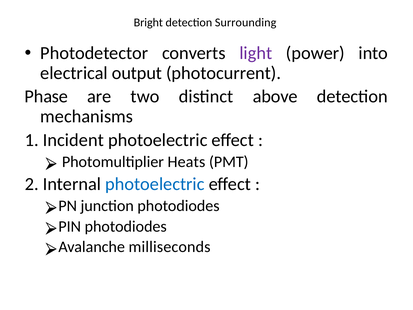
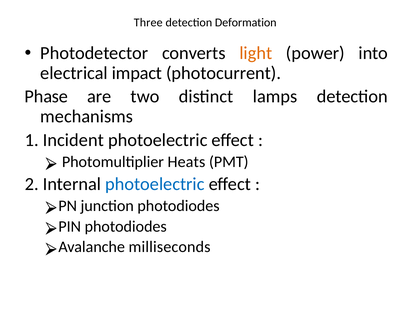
Bright: Bright -> Three
Surrounding: Surrounding -> Deformation
light colour: purple -> orange
output: output -> impact
above: above -> lamps
